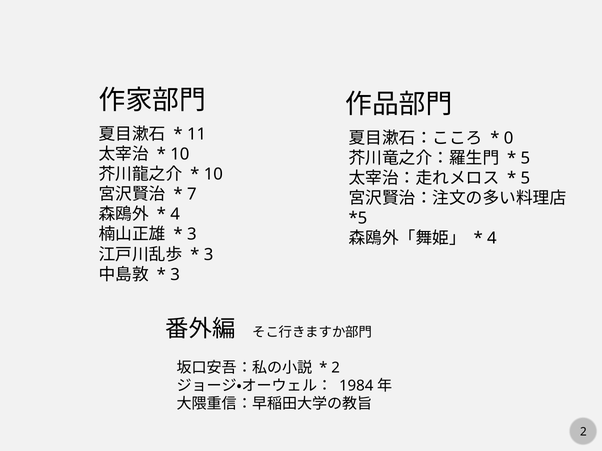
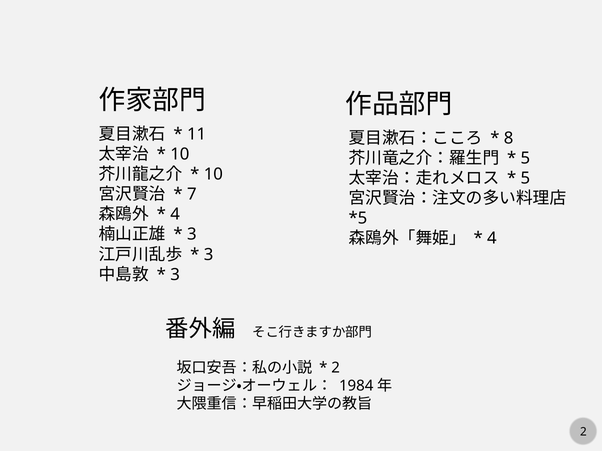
0: 0 -> 8
